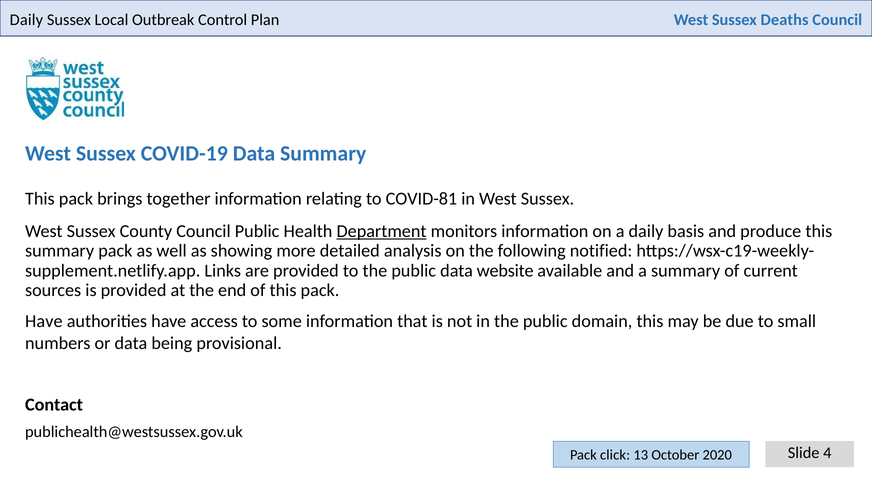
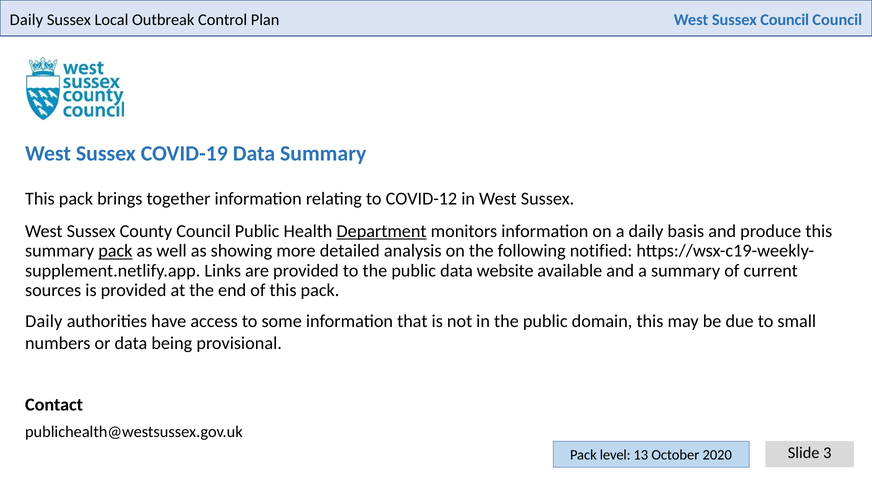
Sussex Deaths: Deaths -> Council
COVID-81: COVID-81 -> COVID-12
pack at (115, 251) underline: none -> present
Have at (44, 322): Have -> Daily
4: 4 -> 3
click: click -> level
